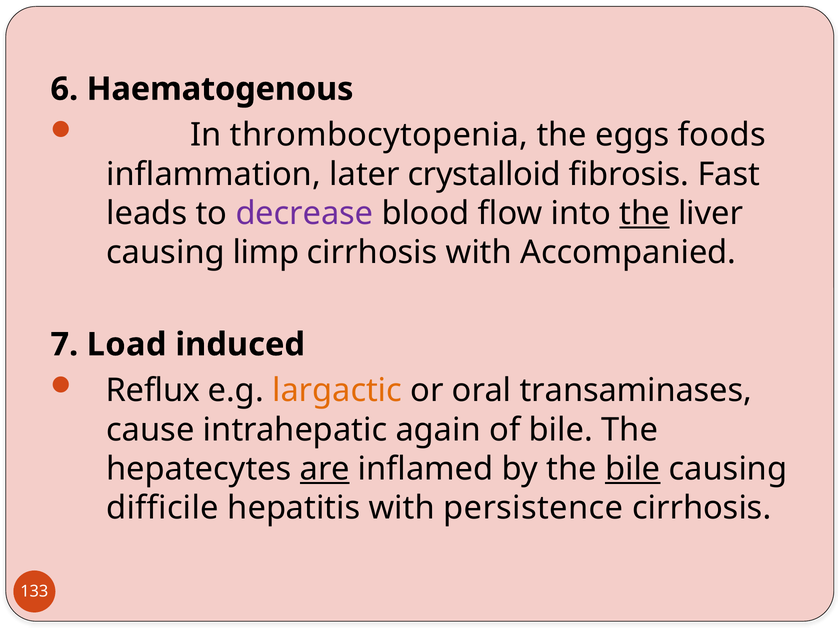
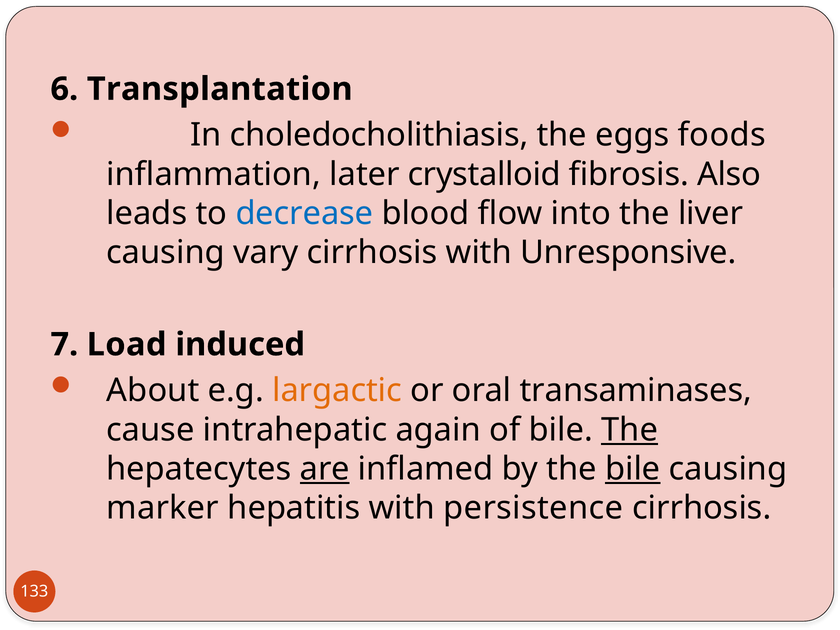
Haematogenous: Haematogenous -> Transplantation
thrombocytopenia: thrombocytopenia -> choledocholithiasis
Fast: Fast -> Also
decrease colour: purple -> blue
the at (644, 213) underline: present -> none
limp: limp -> vary
Accompanied: Accompanied -> Unresponsive
Reflux: Reflux -> About
The at (630, 430) underline: none -> present
difficile: difficile -> marker
